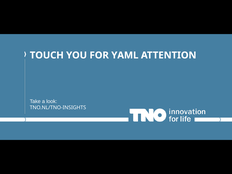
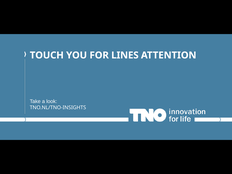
YAML: YAML -> LINES
